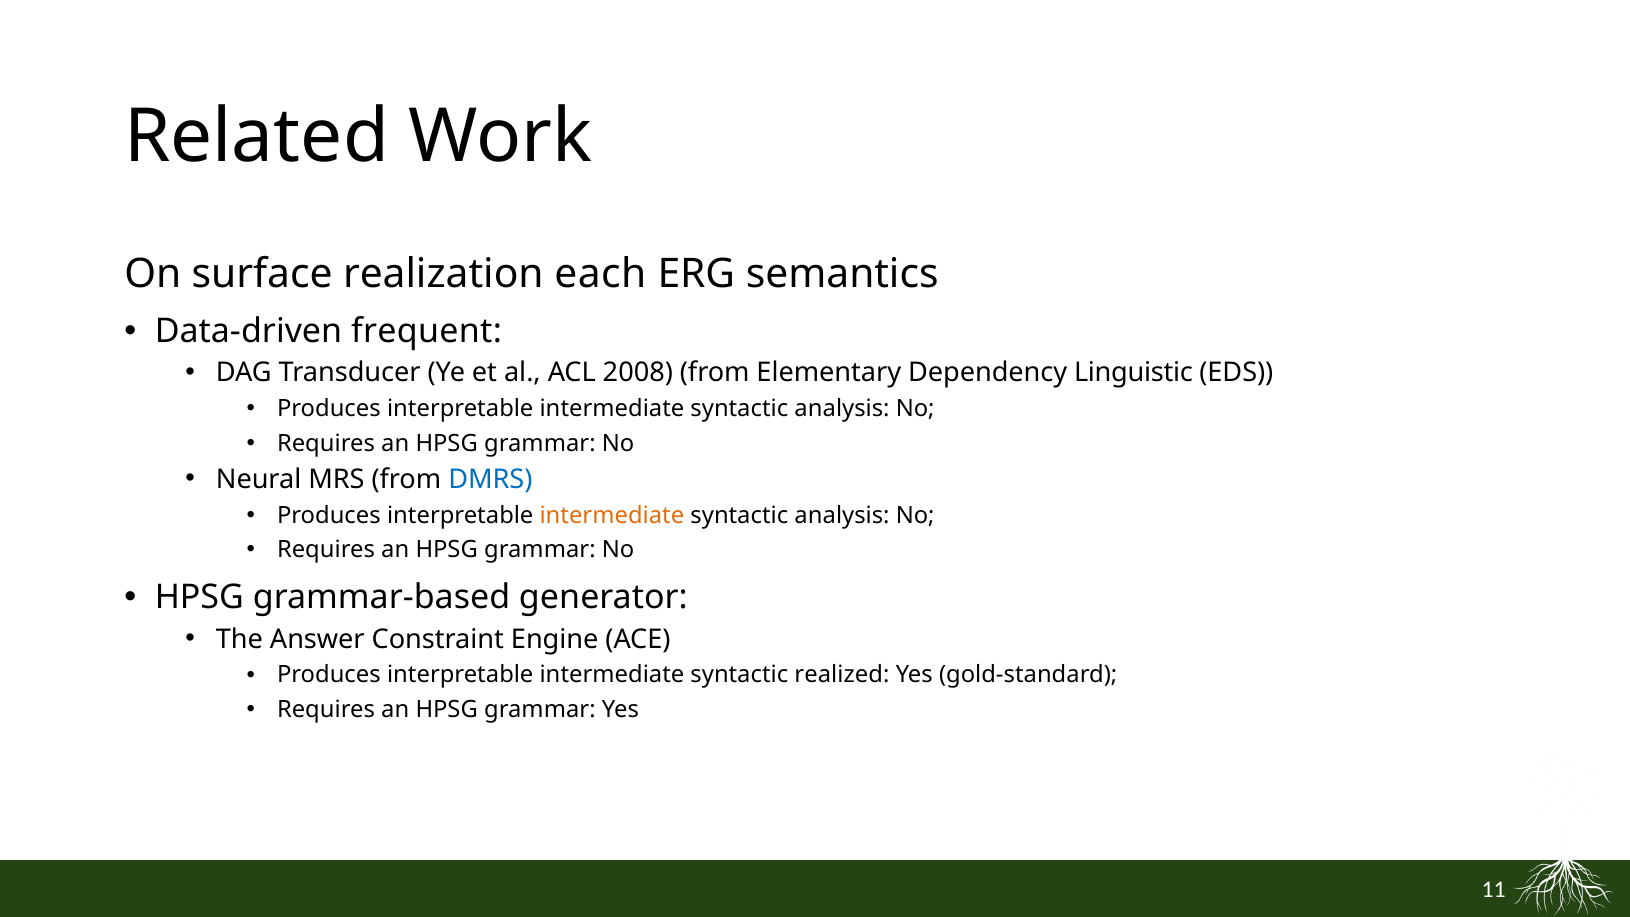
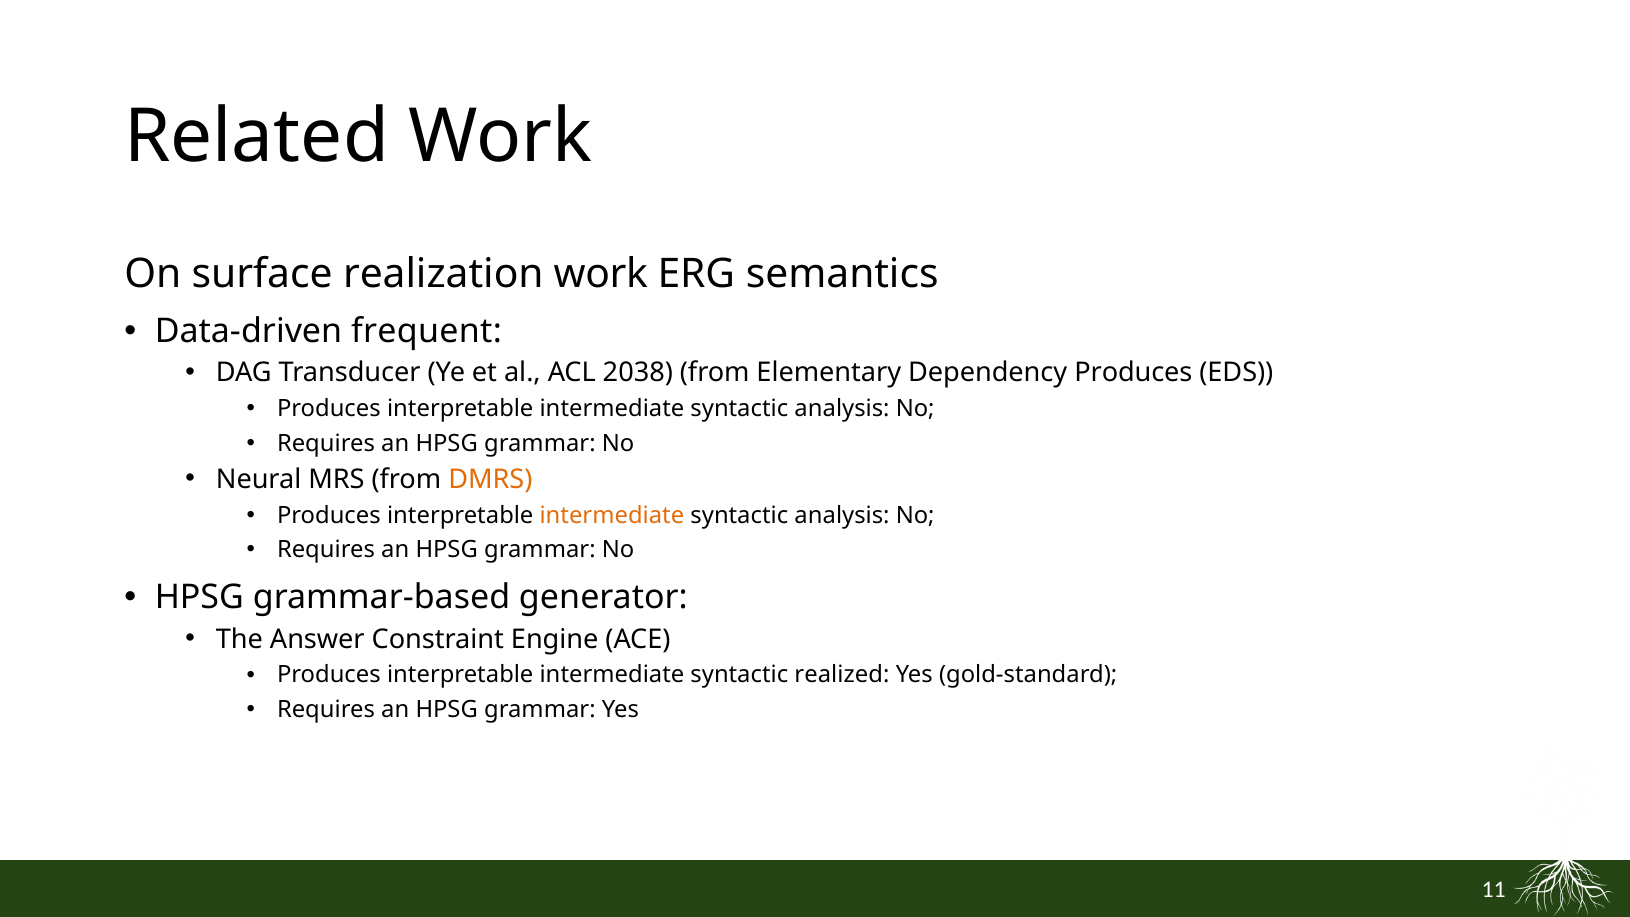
realization each: each -> work
2008: 2008 -> 2038
Dependency Linguistic: Linguistic -> Produces
DMRS colour: blue -> orange
